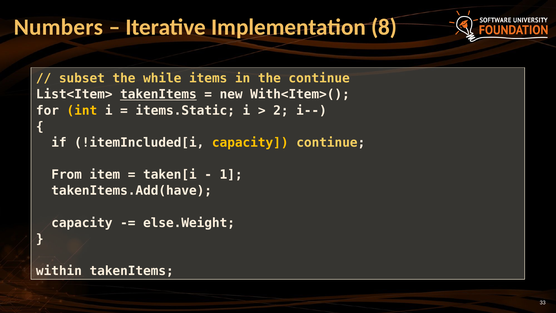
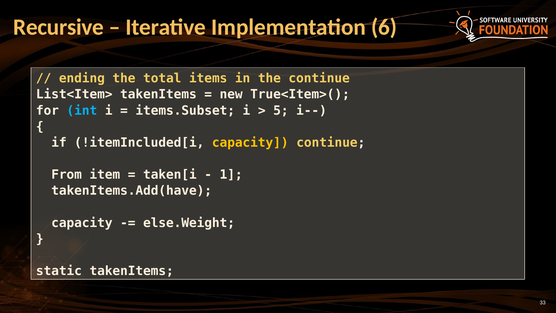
Numbers: Numbers -> Recursive
8: 8 -> 6
subset: subset -> ending
while: while -> total
takenItems at (158, 94) underline: present -> none
With<Item>(: With<Item>( -> True<Item>(
int colour: yellow -> light blue
items.Static: items.Static -> items.Subset
2: 2 -> 5
within: within -> static
